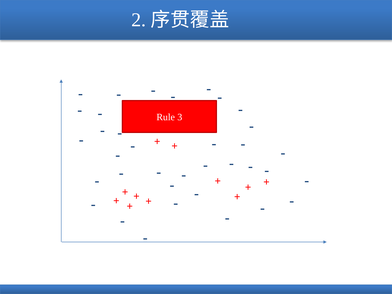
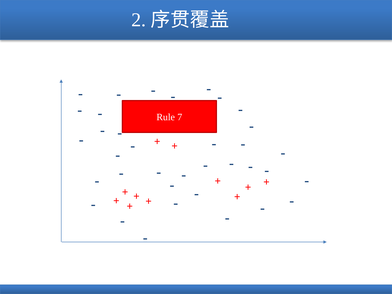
3: 3 -> 7
